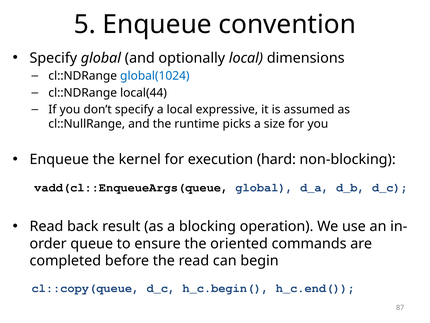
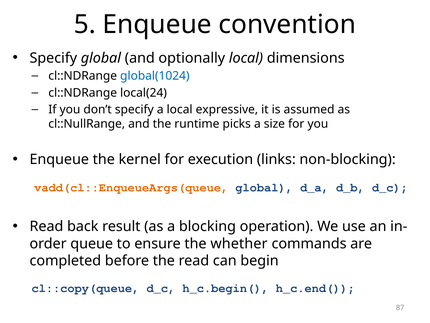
local(44: local(44 -> local(24
hard: hard -> links
vadd(cl::EnqueueArgs(queue colour: black -> orange
oriented: oriented -> whether
